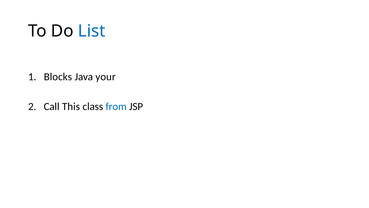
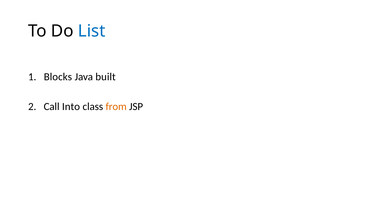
your: your -> built
This: This -> Into
from colour: blue -> orange
